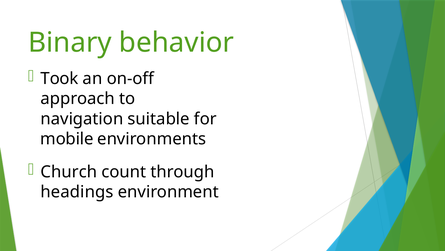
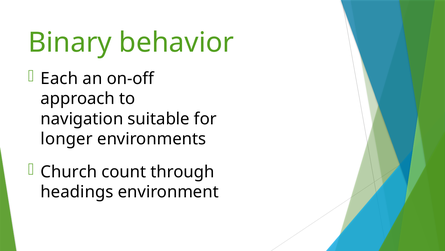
Took: Took -> Each
mobile: mobile -> longer
